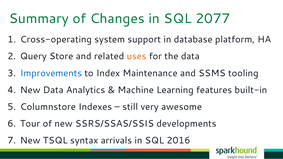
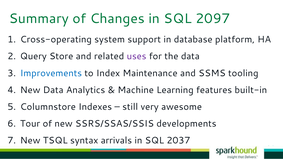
2077: 2077 -> 2097
uses colour: orange -> purple
2016: 2016 -> 2037
